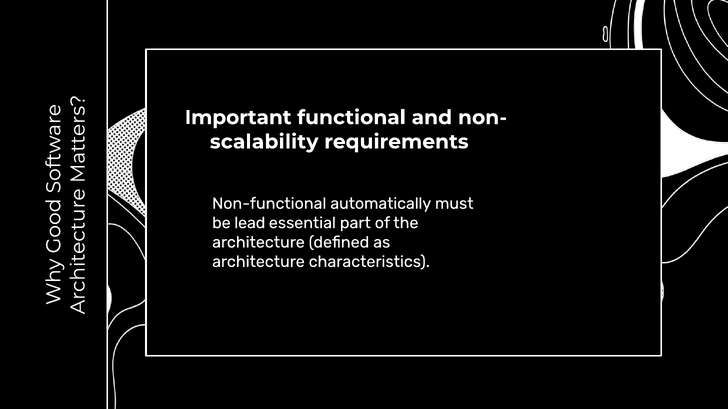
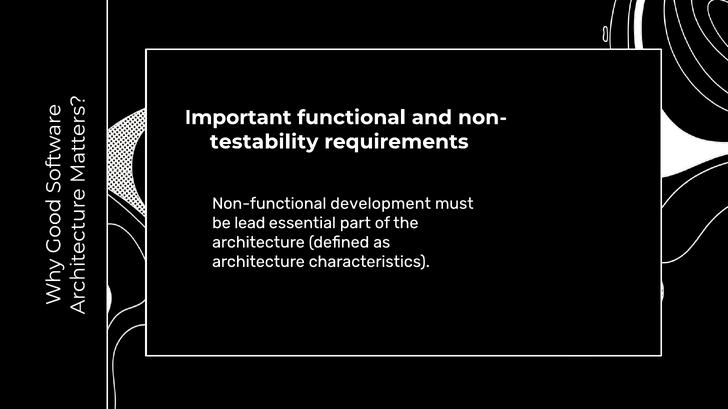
scalability: scalability -> testability
automatically: automatically -> development
